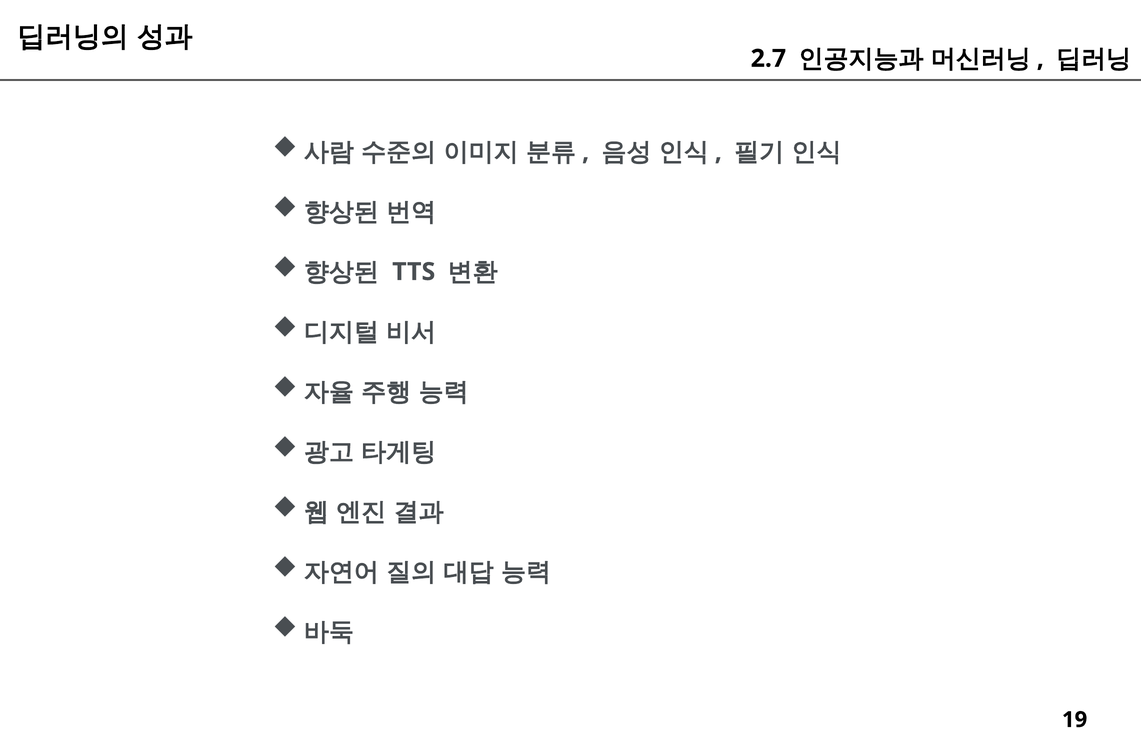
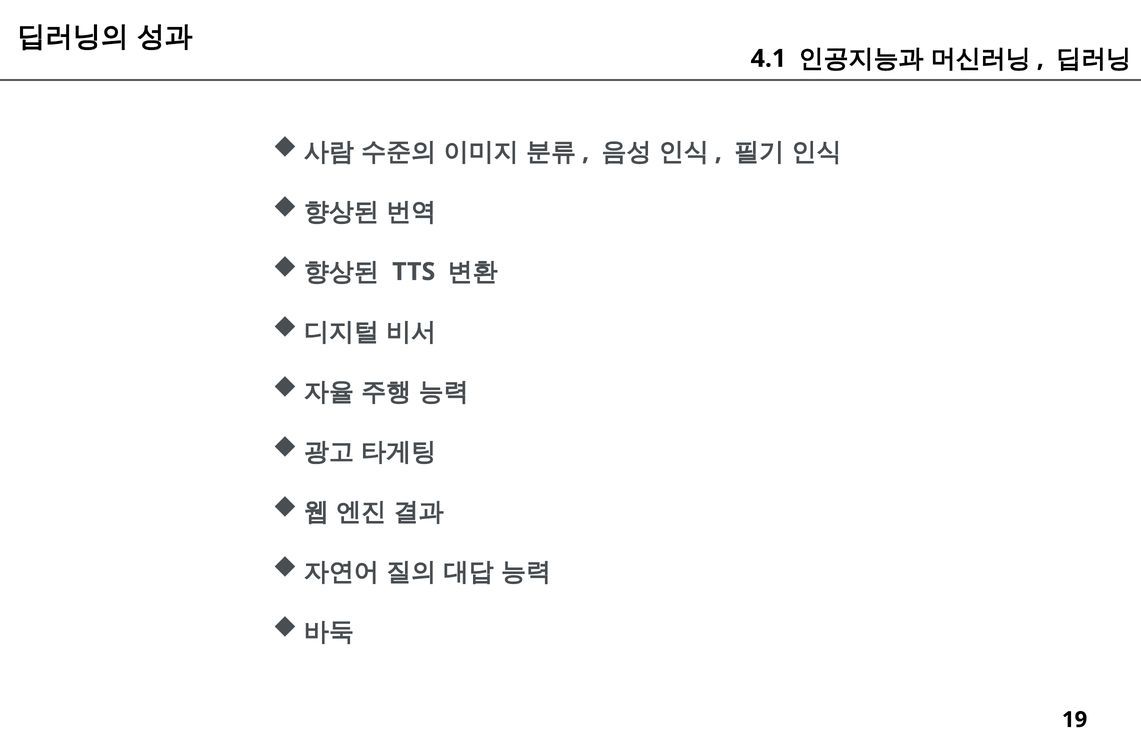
2.7: 2.7 -> 4.1
